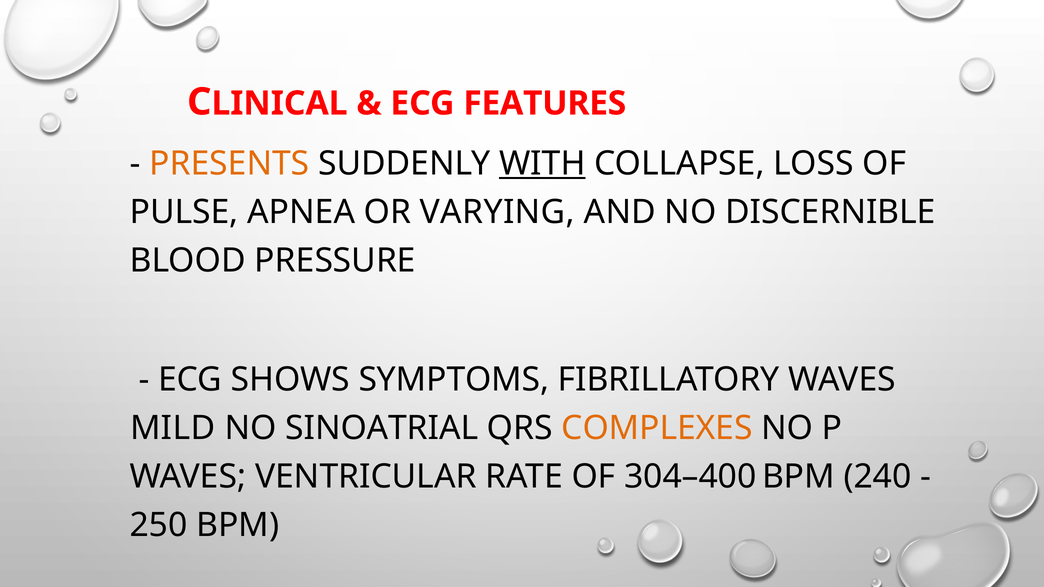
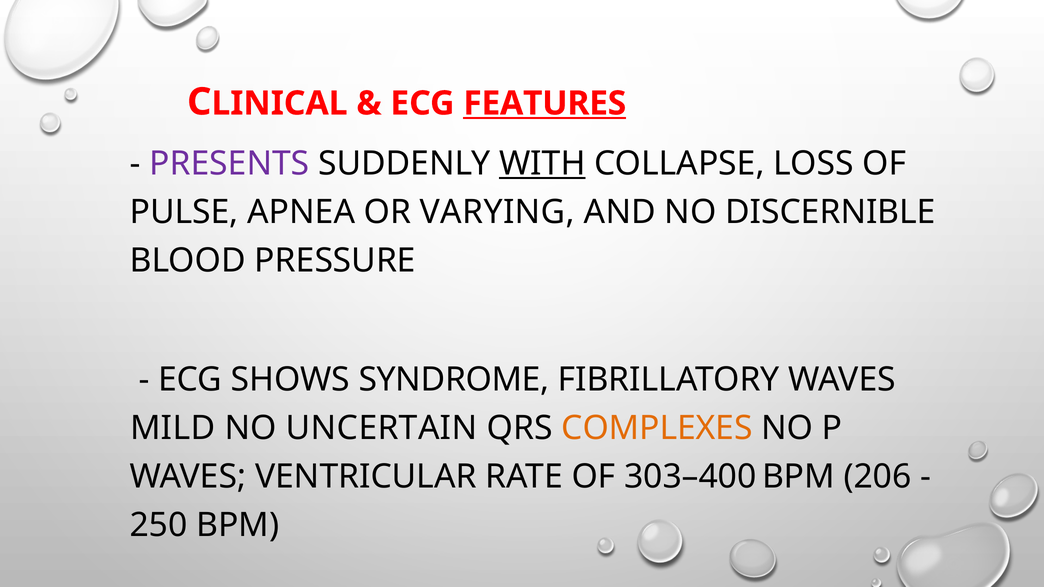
FEATURES underline: none -> present
PRESENTS colour: orange -> purple
SYMPTOMS: SYMPTOMS -> SYNDROME
SINOATRIAL: SINOATRIAL -> UNCERTAIN
304–400: 304–400 -> 303–400
240: 240 -> 206
